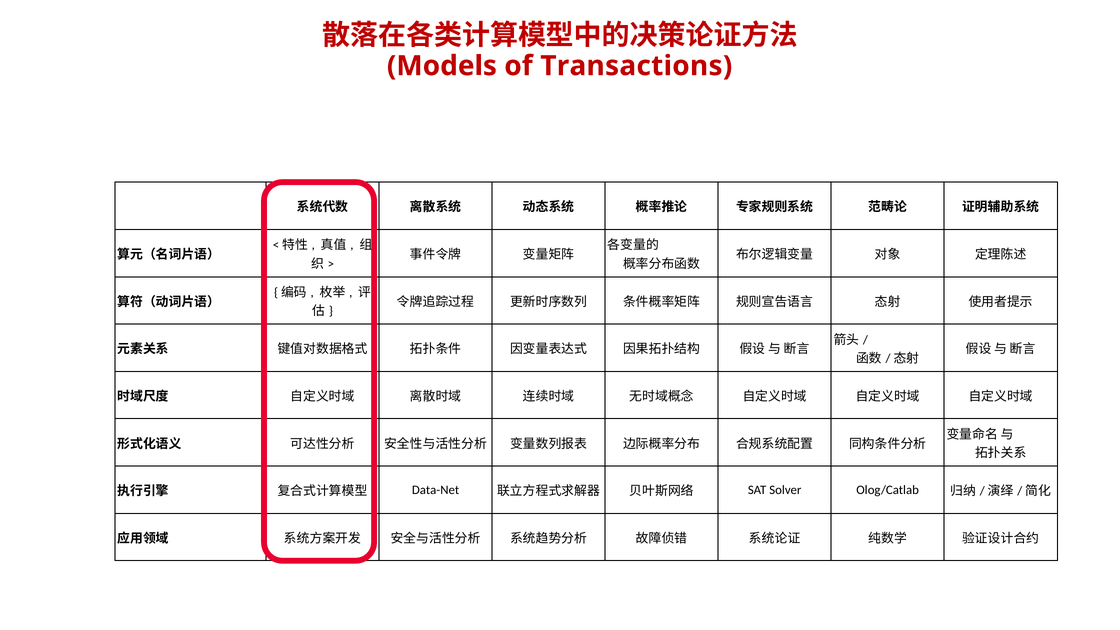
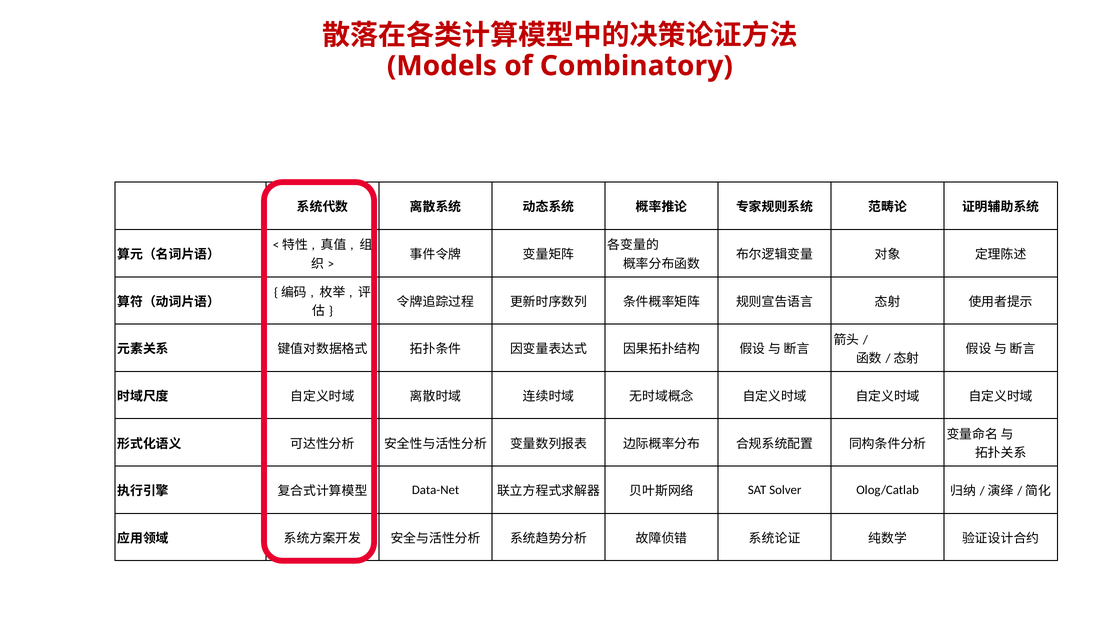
Transactions: Transactions -> Combinatory
